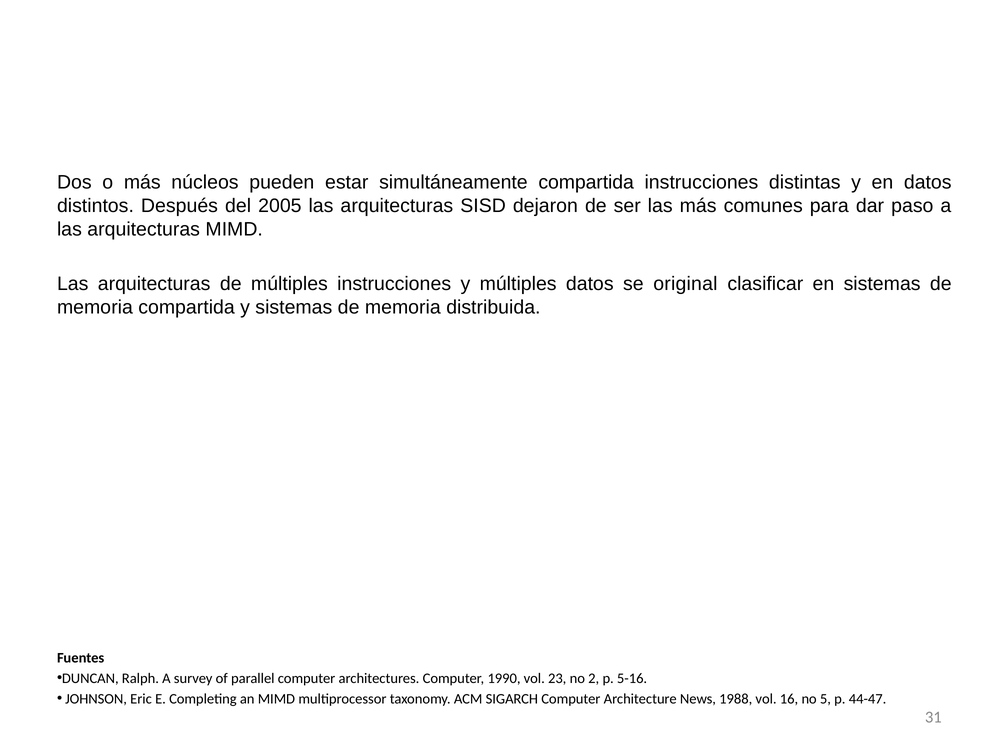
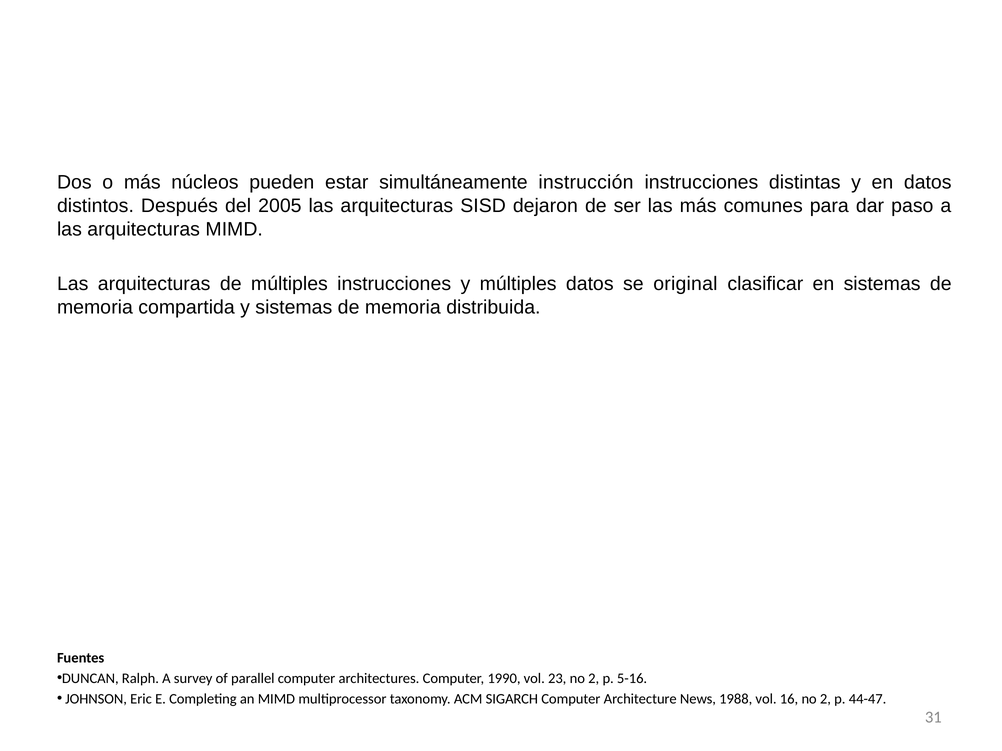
simultáneamente compartida: compartida -> instrucción
16 no 5: 5 -> 2
